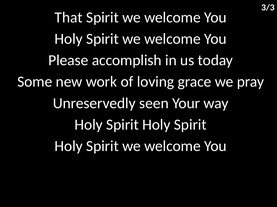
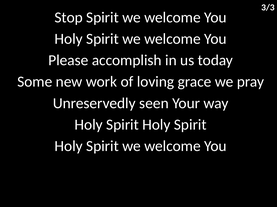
That: That -> Stop
